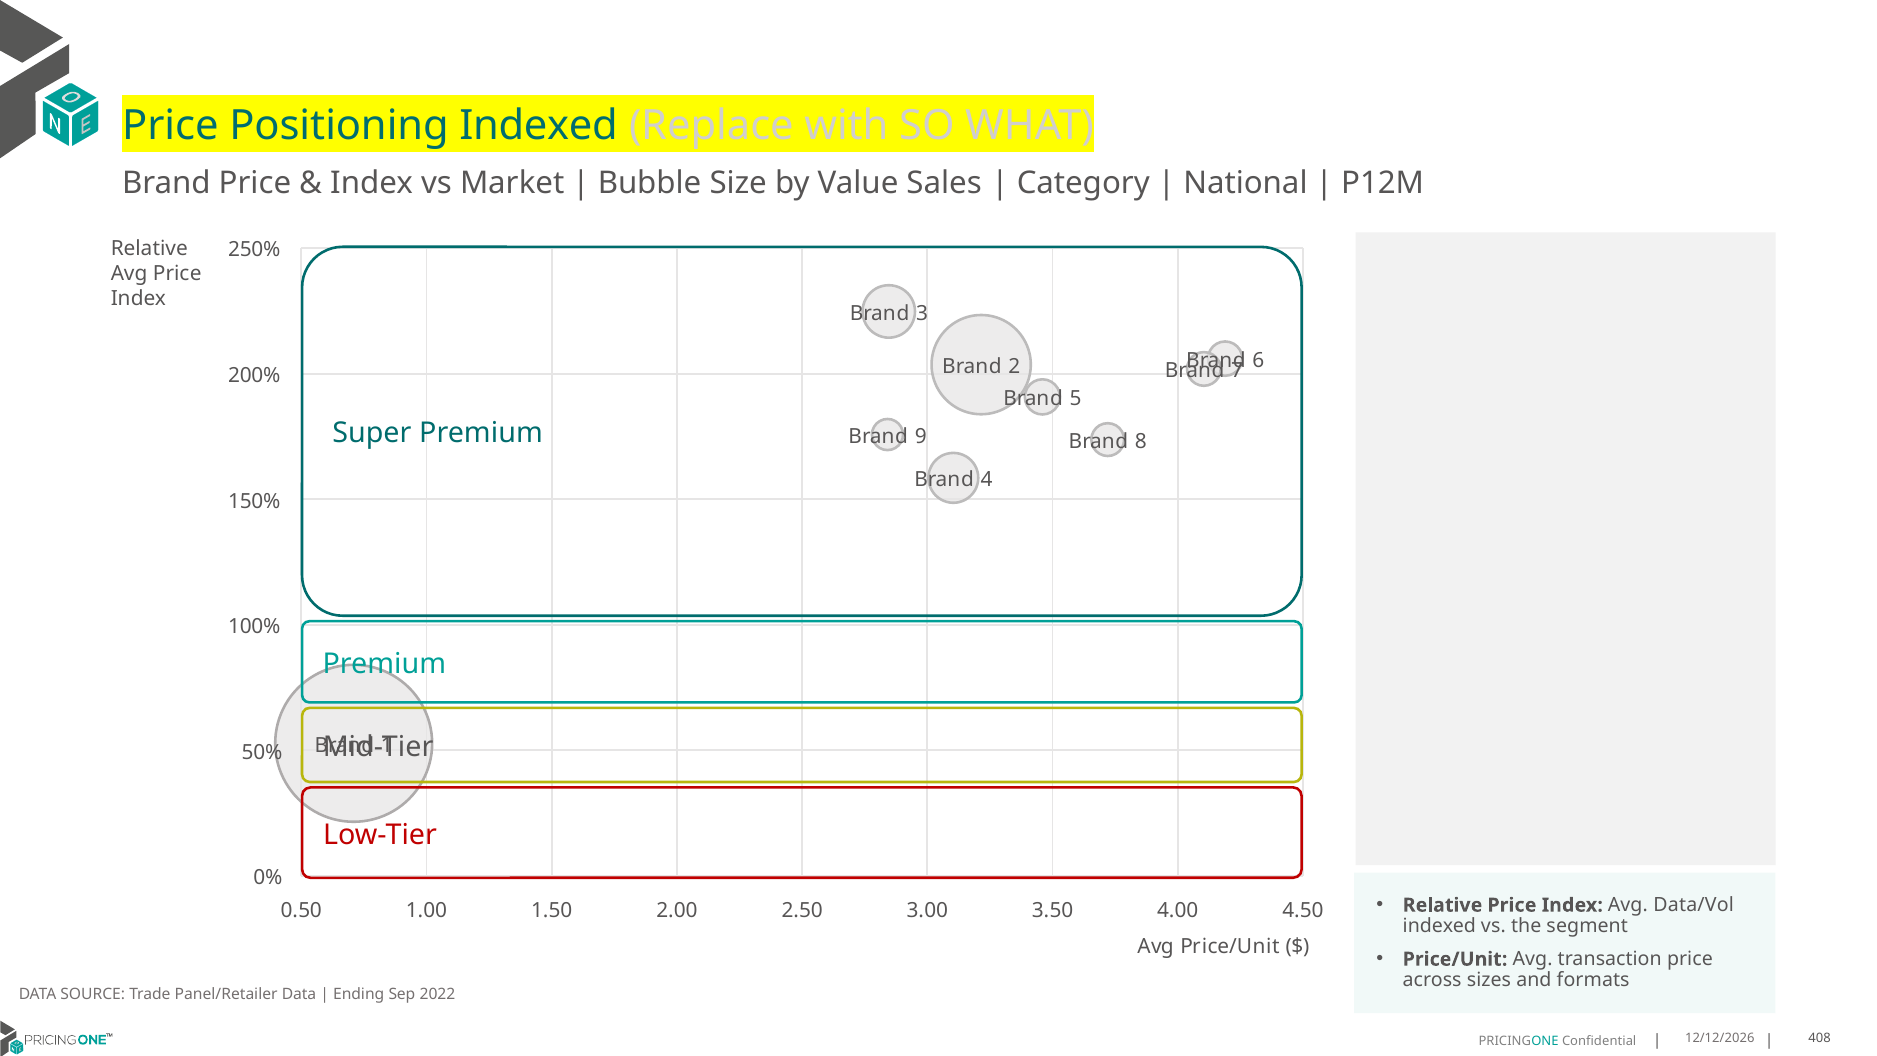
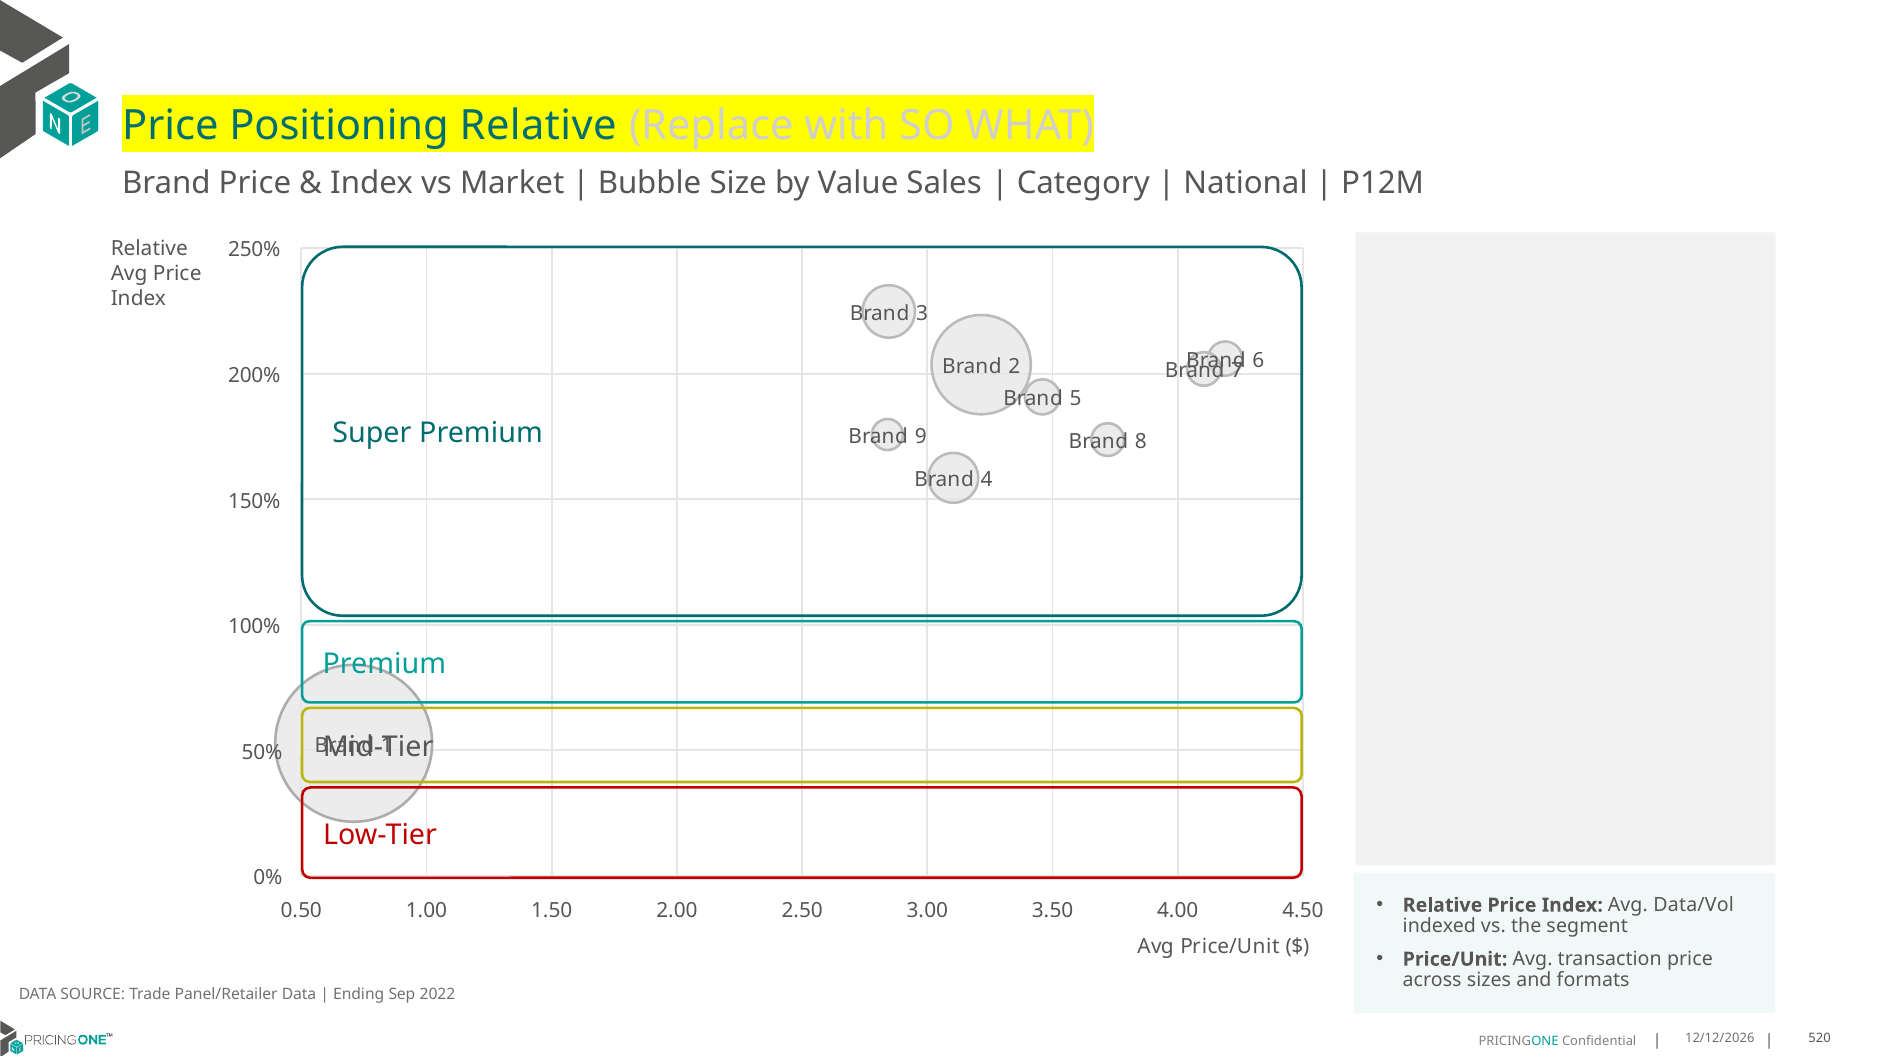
Positioning Indexed: Indexed -> Relative
408: 408 -> 520
